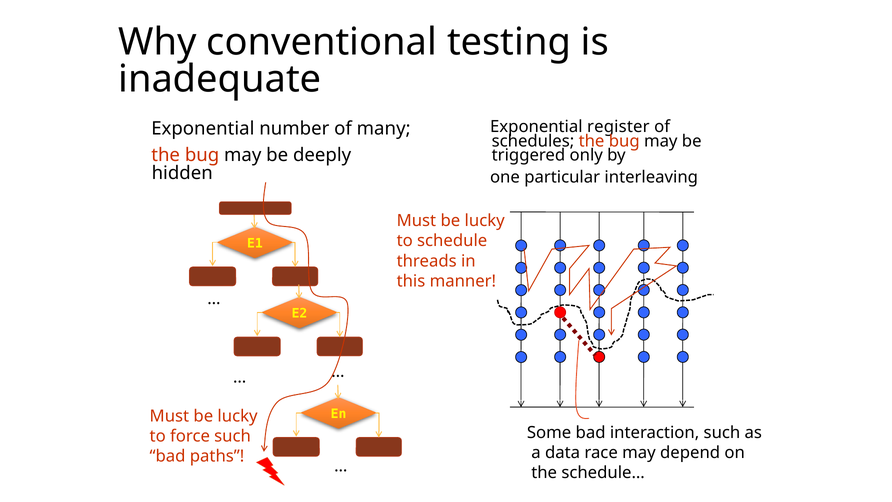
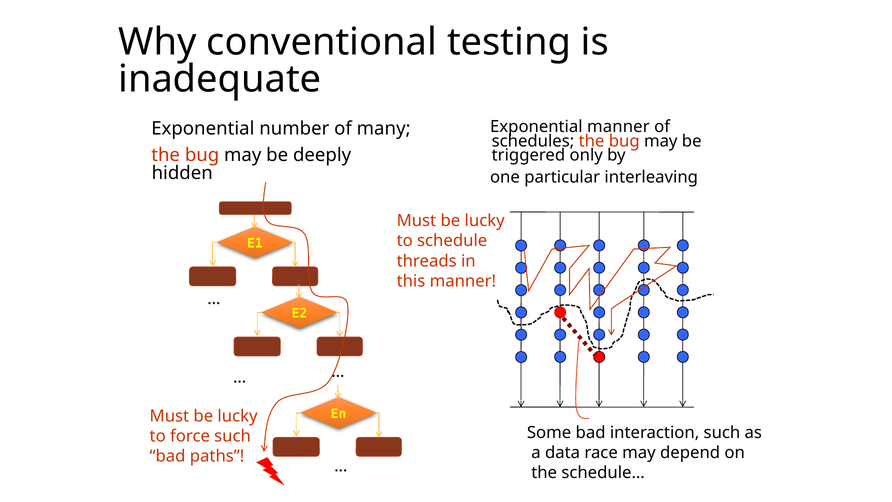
Exponential register: register -> manner
